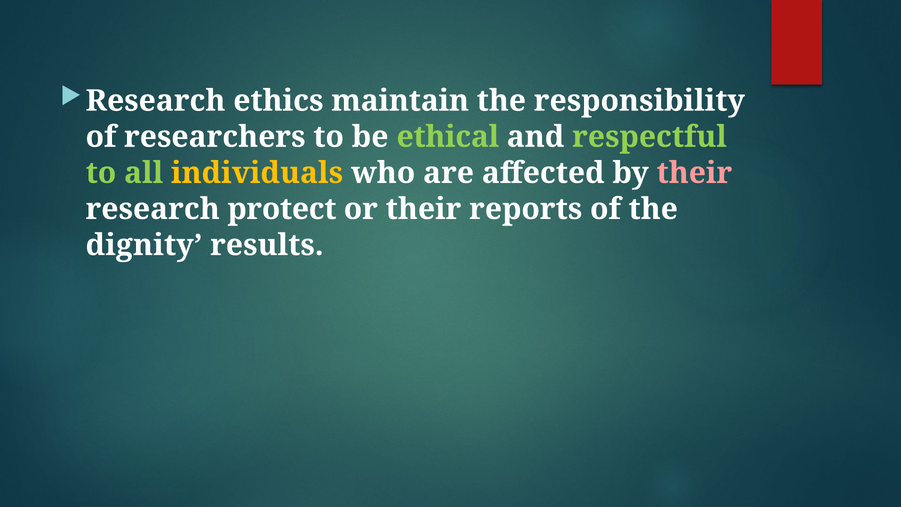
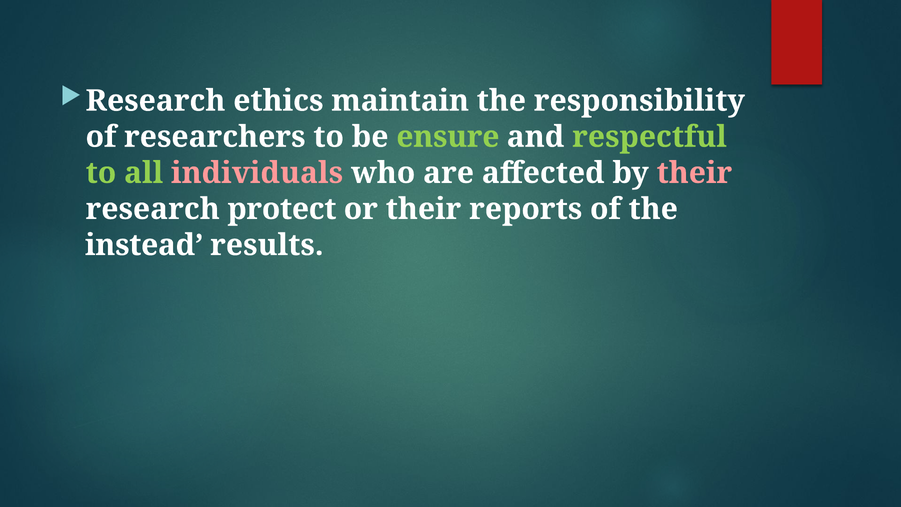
ethical: ethical -> ensure
individuals colour: yellow -> pink
dignity: dignity -> instead
